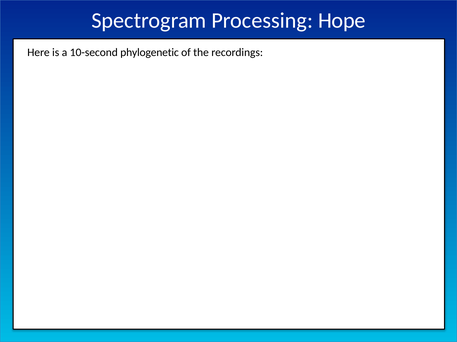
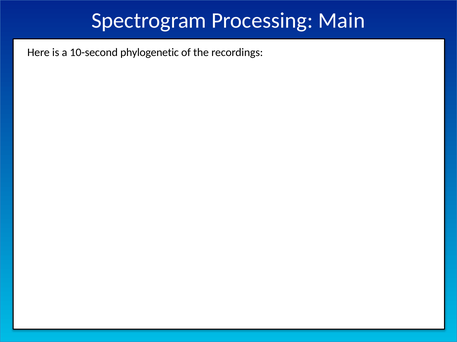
Hope: Hope -> Main
